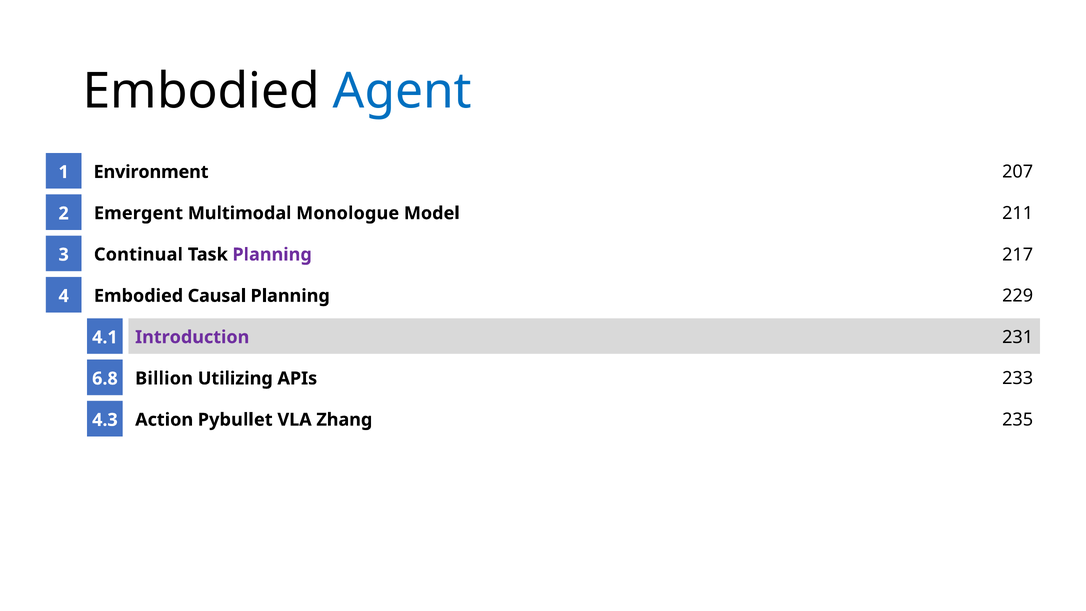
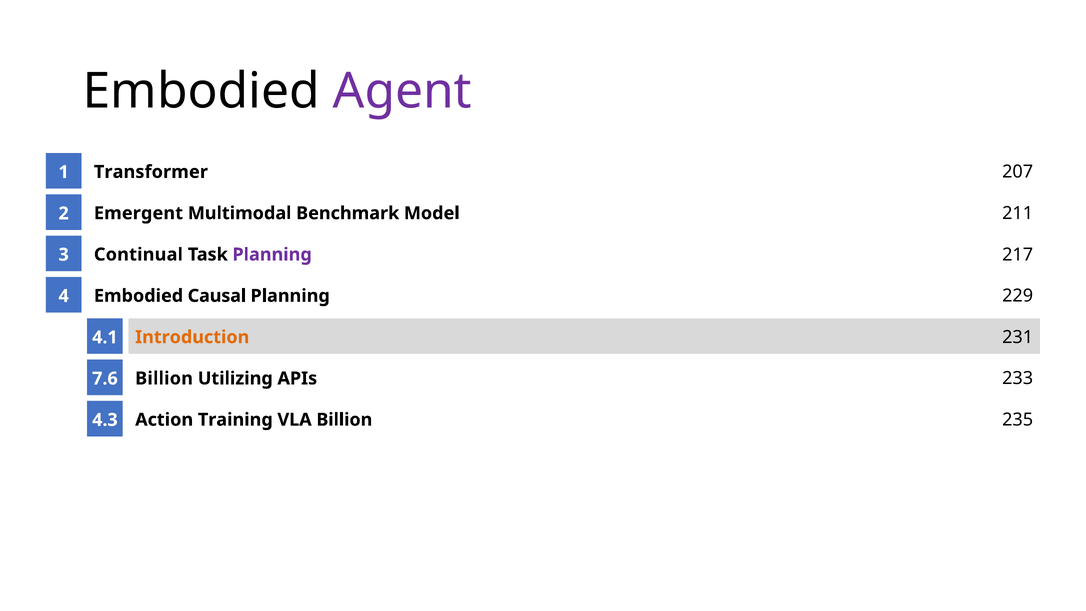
Agent colour: blue -> purple
Environment: Environment -> Transformer
Monologue: Monologue -> Benchmark
Introduction colour: purple -> orange
6.8: 6.8 -> 7.6
Pybullet: Pybullet -> Training
VLA Zhang: Zhang -> Billion
